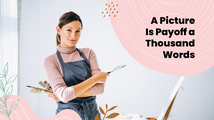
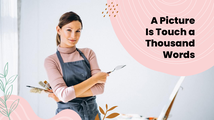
Payoff: Payoff -> Touch
